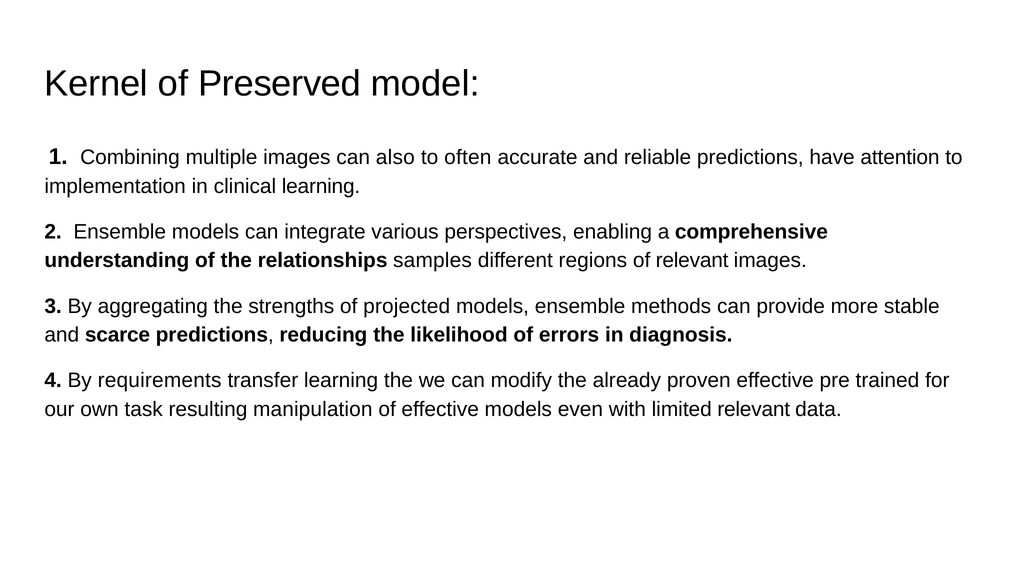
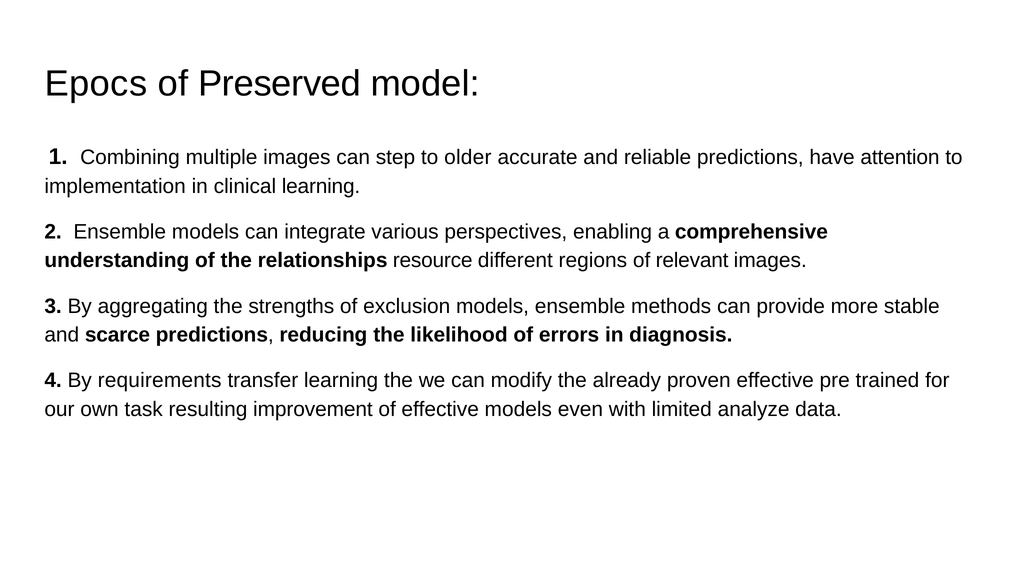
Kernel: Kernel -> Epocs
also: also -> step
often: often -> older
samples: samples -> resource
projected: projected -> exclusion
manipulation: manipulation -> improvement
limited relevant: relevant -> analyze
